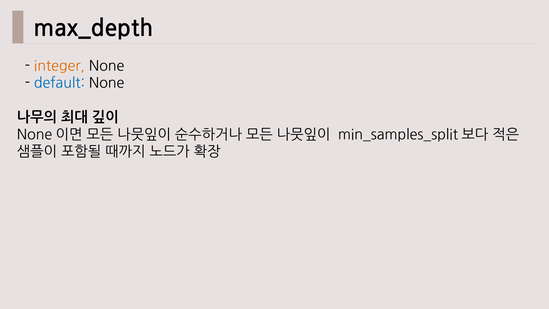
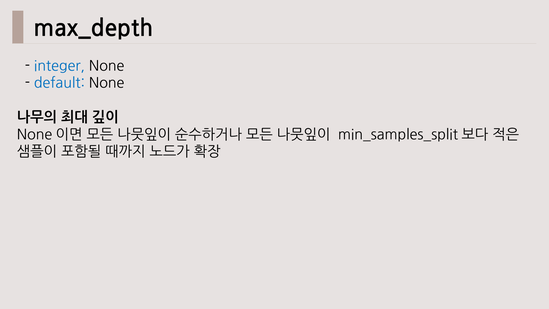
integer colour: orange -> blue
